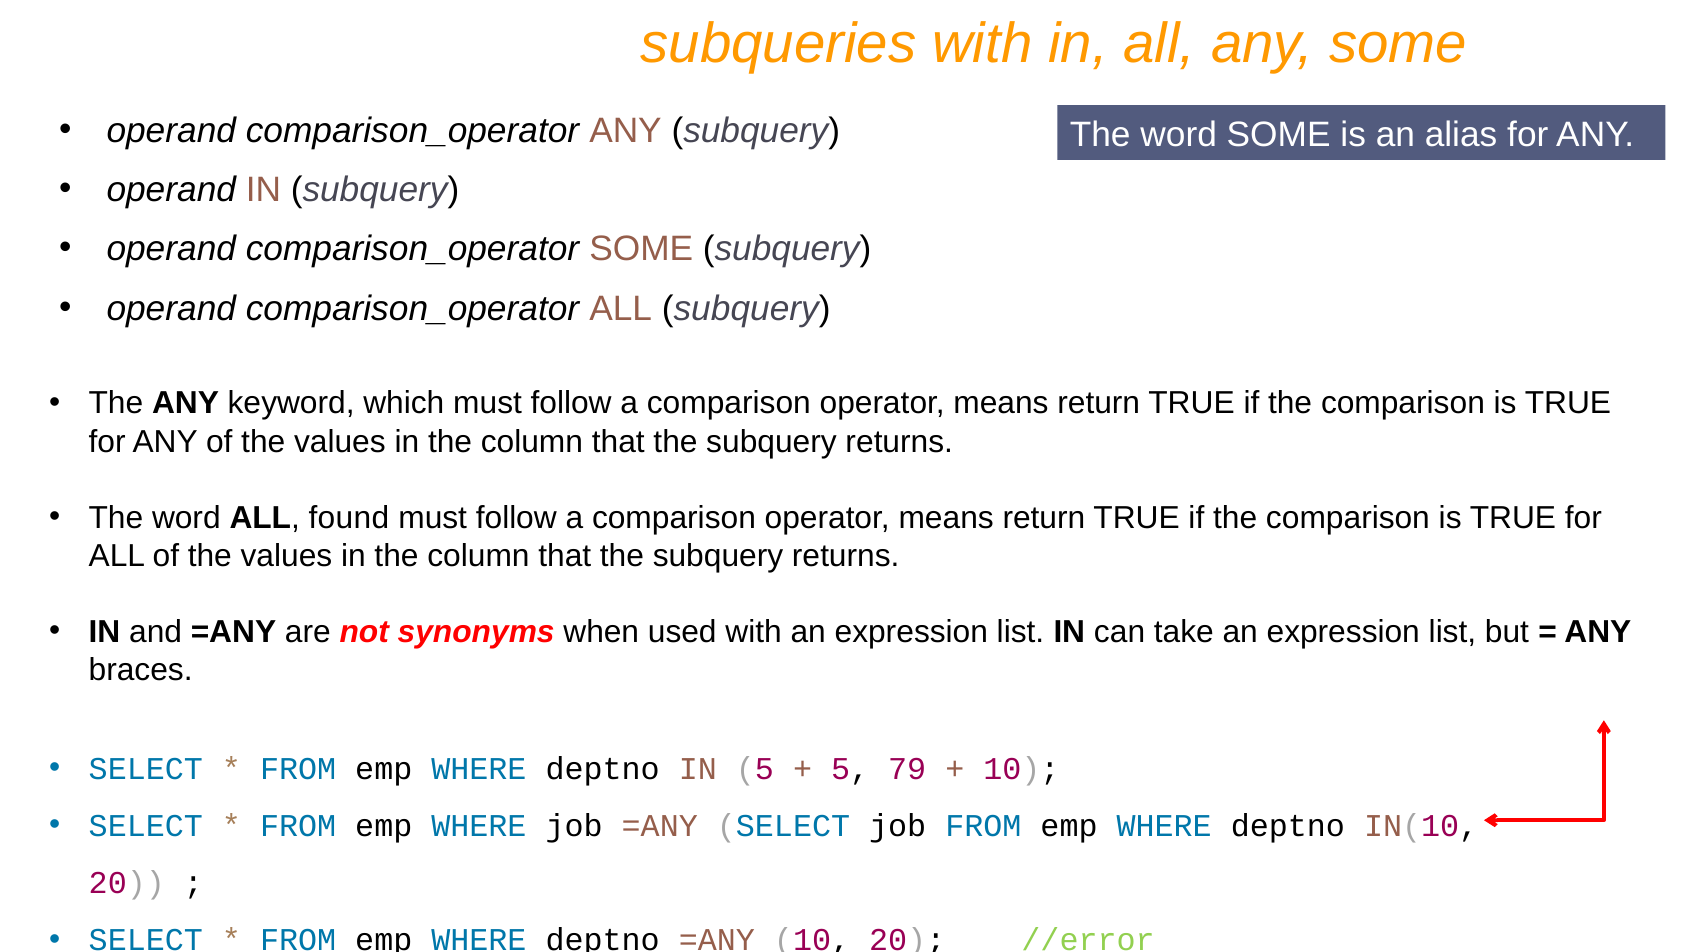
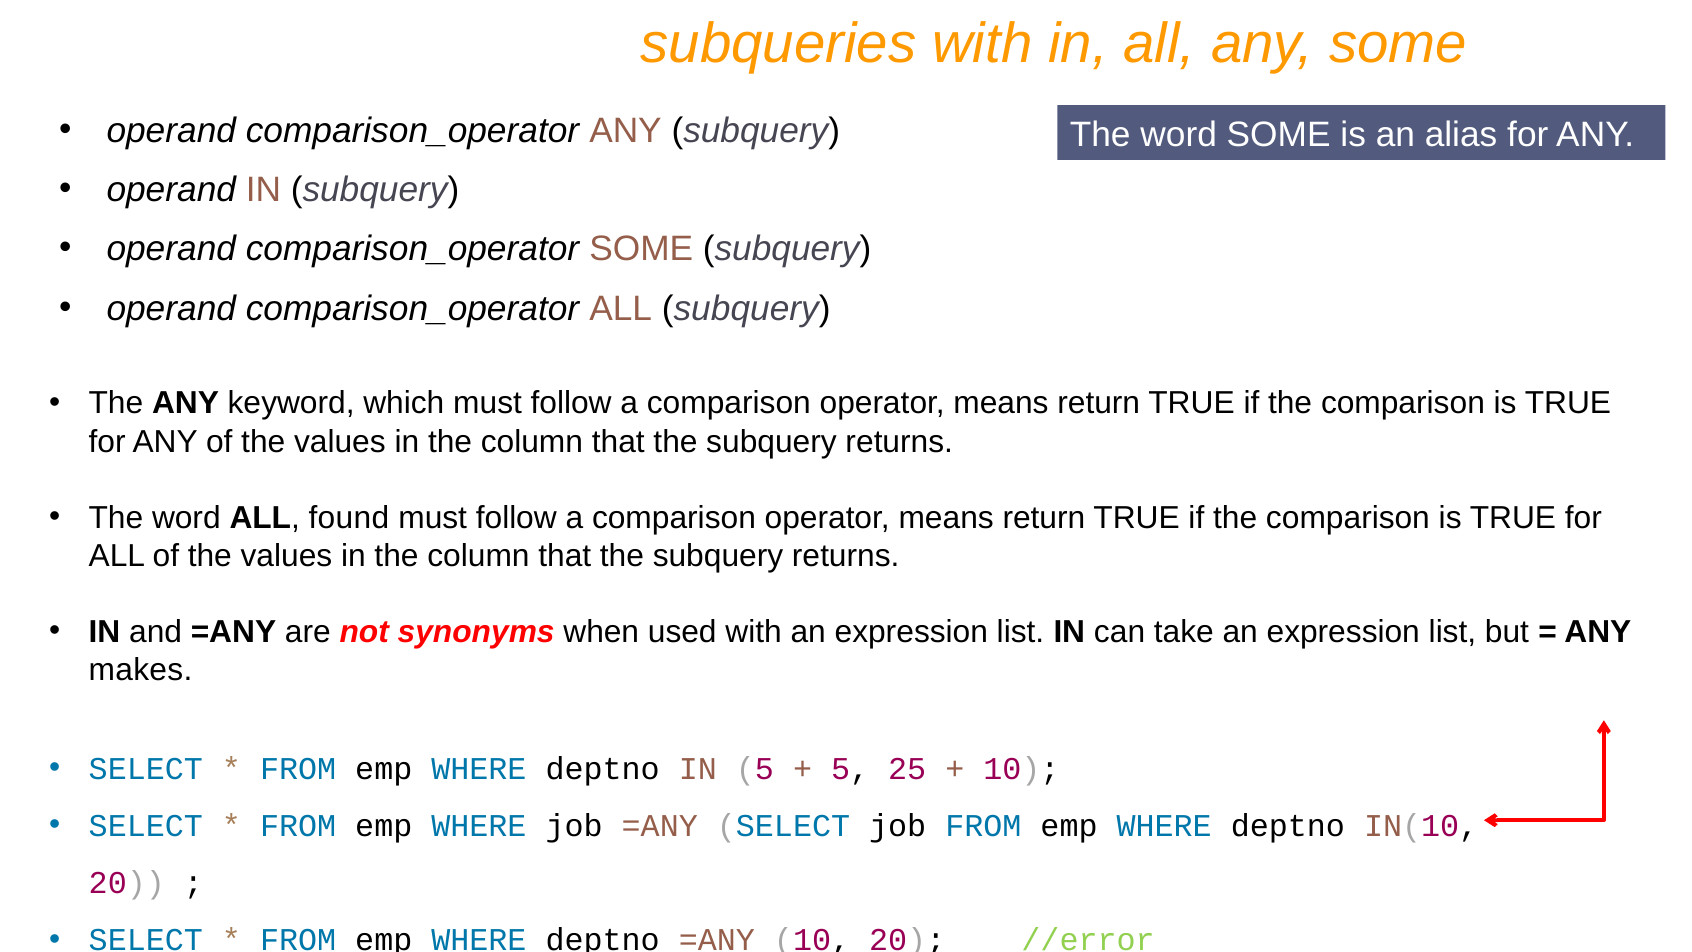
braces: braces -> makes
79: 79 -> 25
